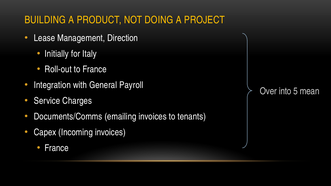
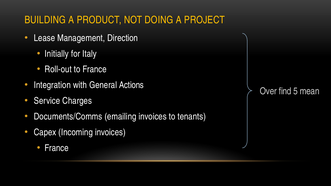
Payroll: Payroll -> Actions
into: into -> find
